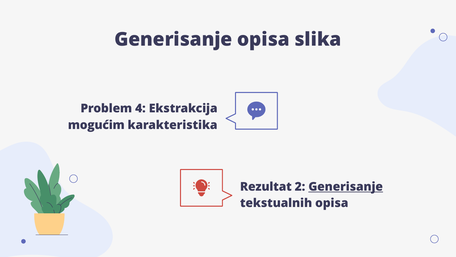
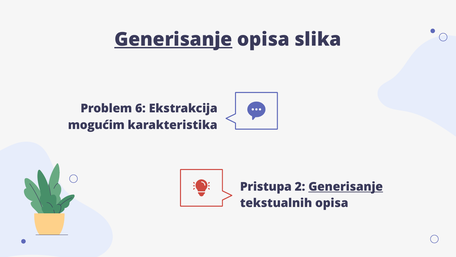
Generisanje at (173, 39) underline: none -> present
4: 4 -> 6
Rezultat: Rezultat -> Pristupa
